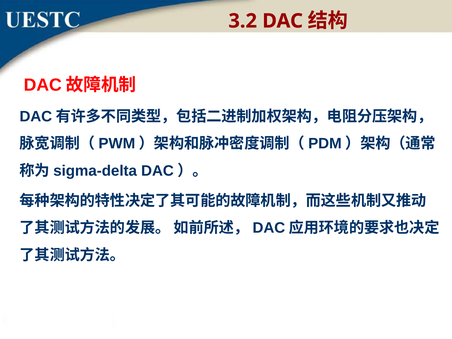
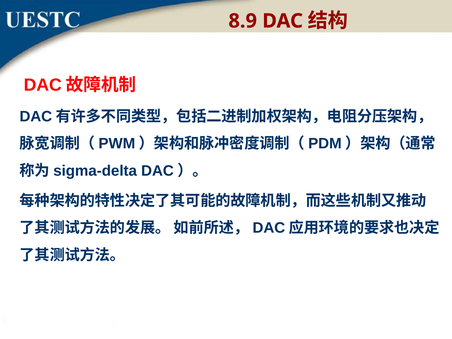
3.2: 3.2 -> 8.9
